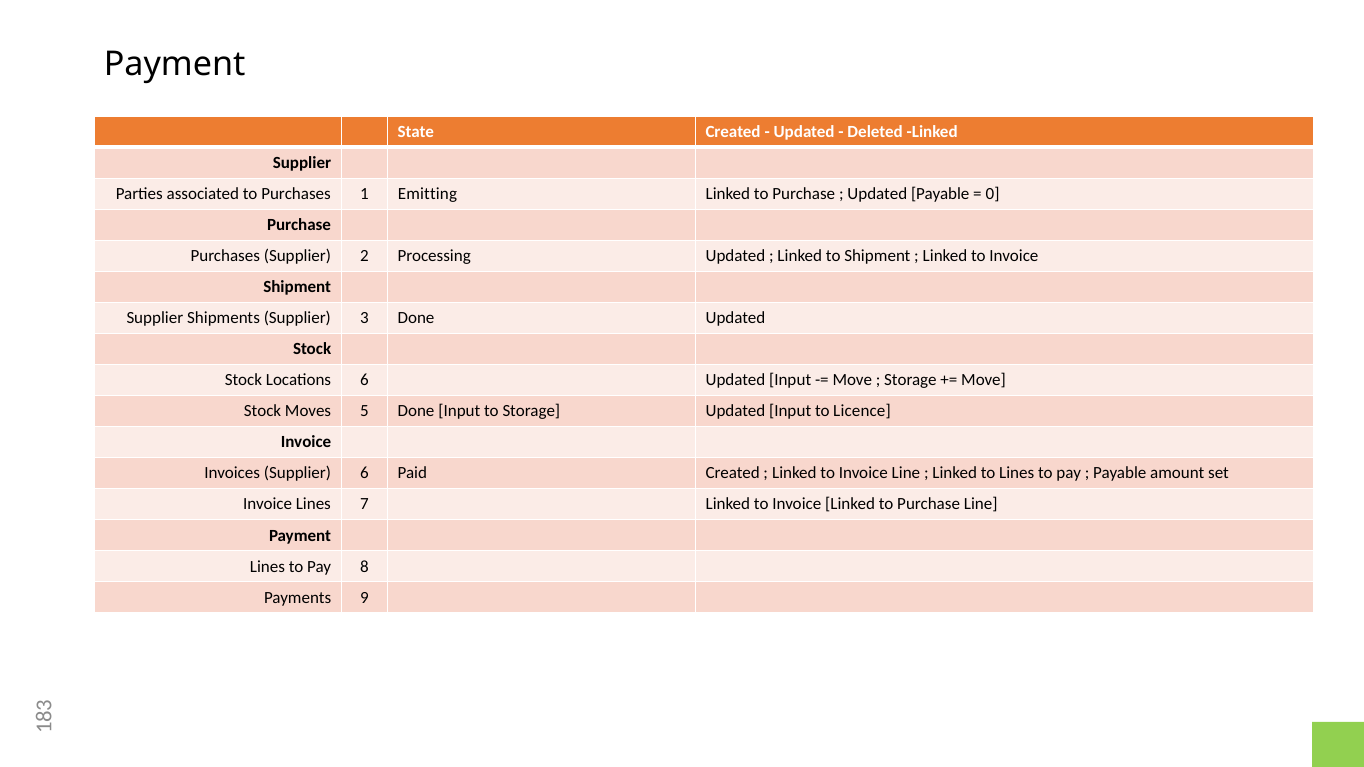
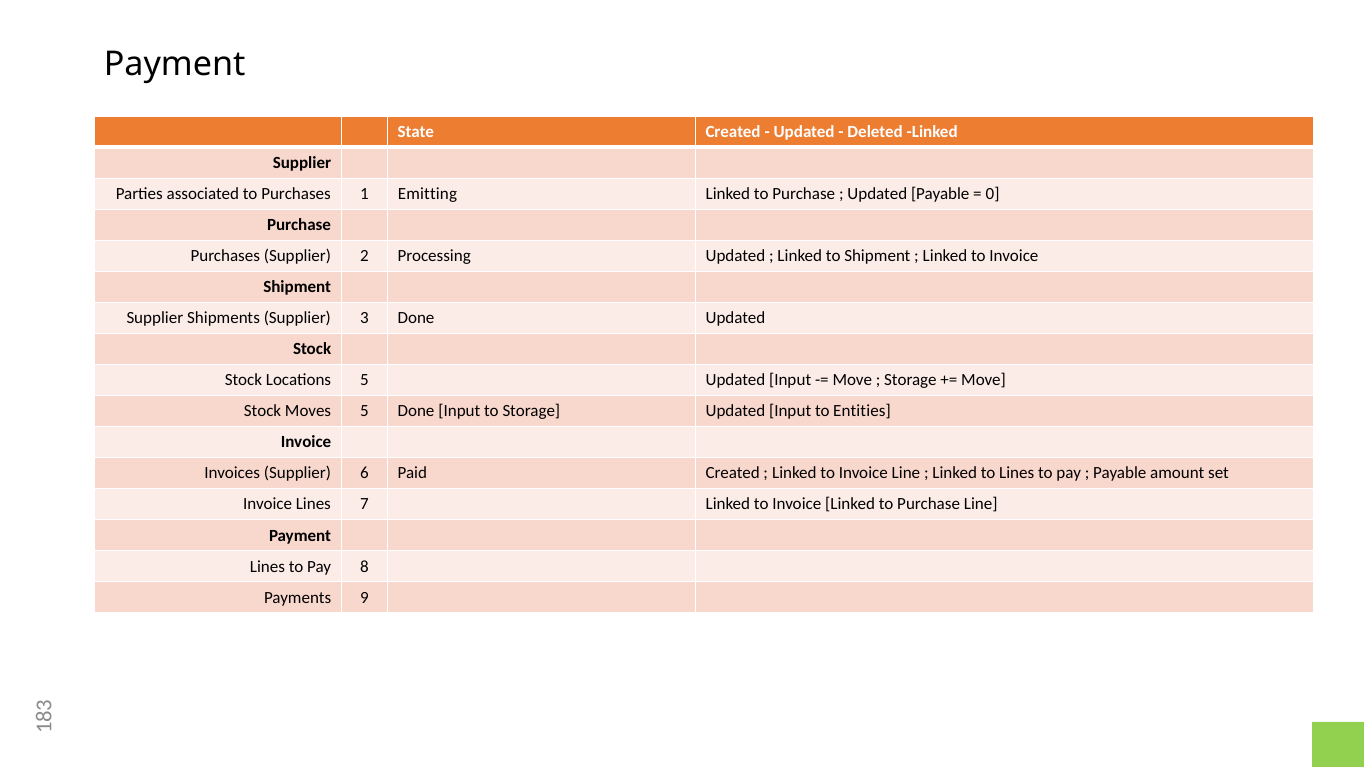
Locations 6: 6 -> 5
Licence: Licence -> Entities
